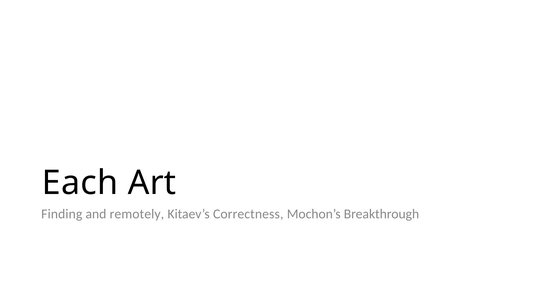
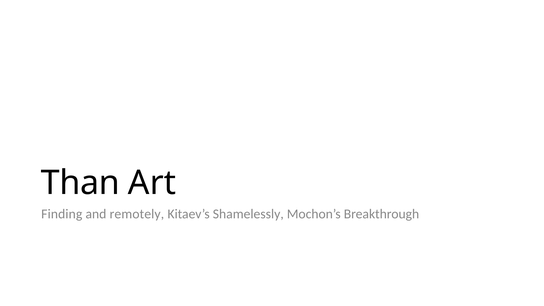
Each: Each -> Than
Correctness: Correctness -> Shamelessly
